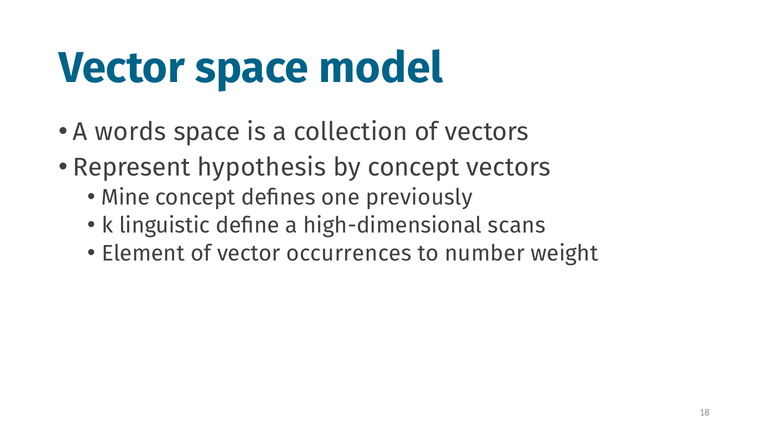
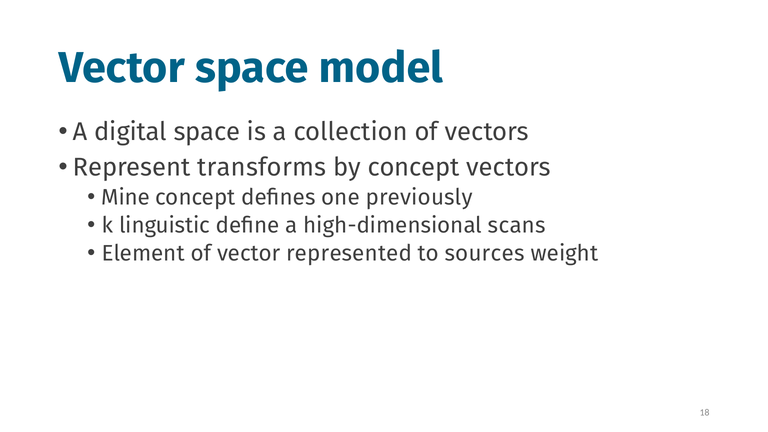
words: words -> digital
hypothesis: hypothesis -> transforms
occurrences: occurrences -> represented
number: number -> sources
